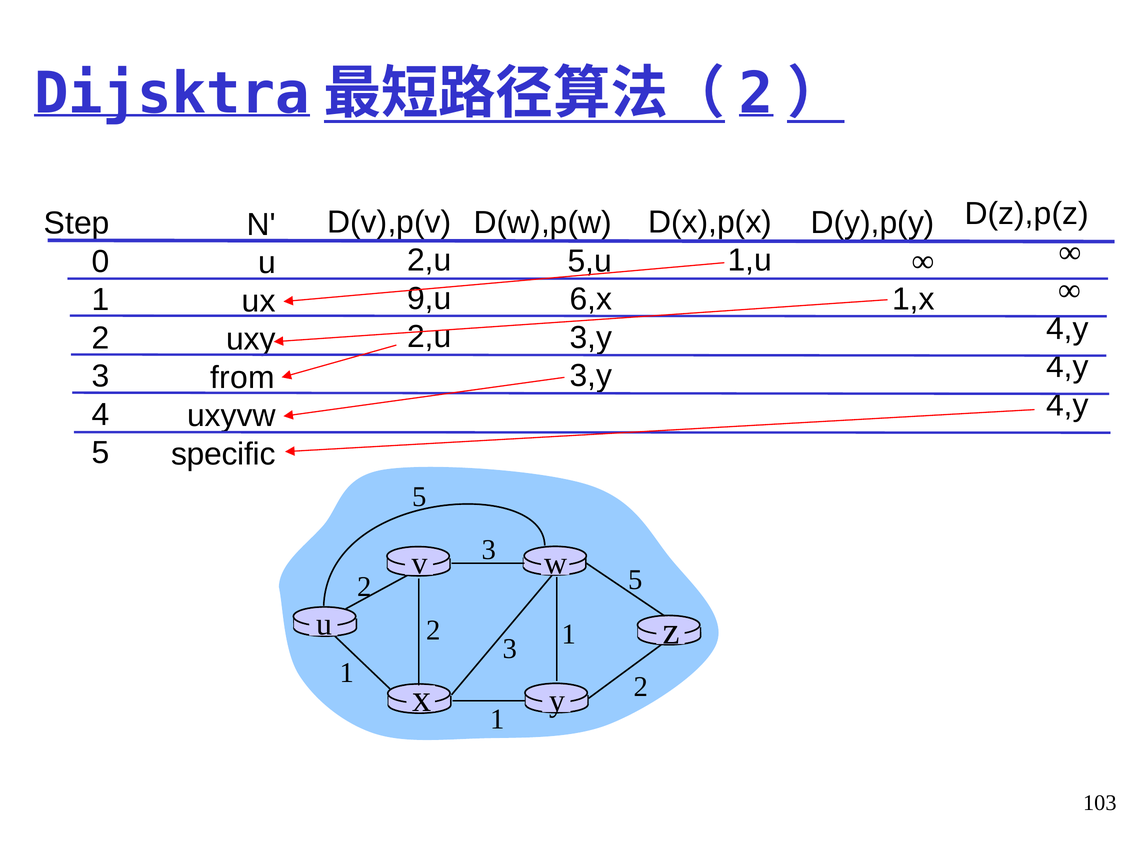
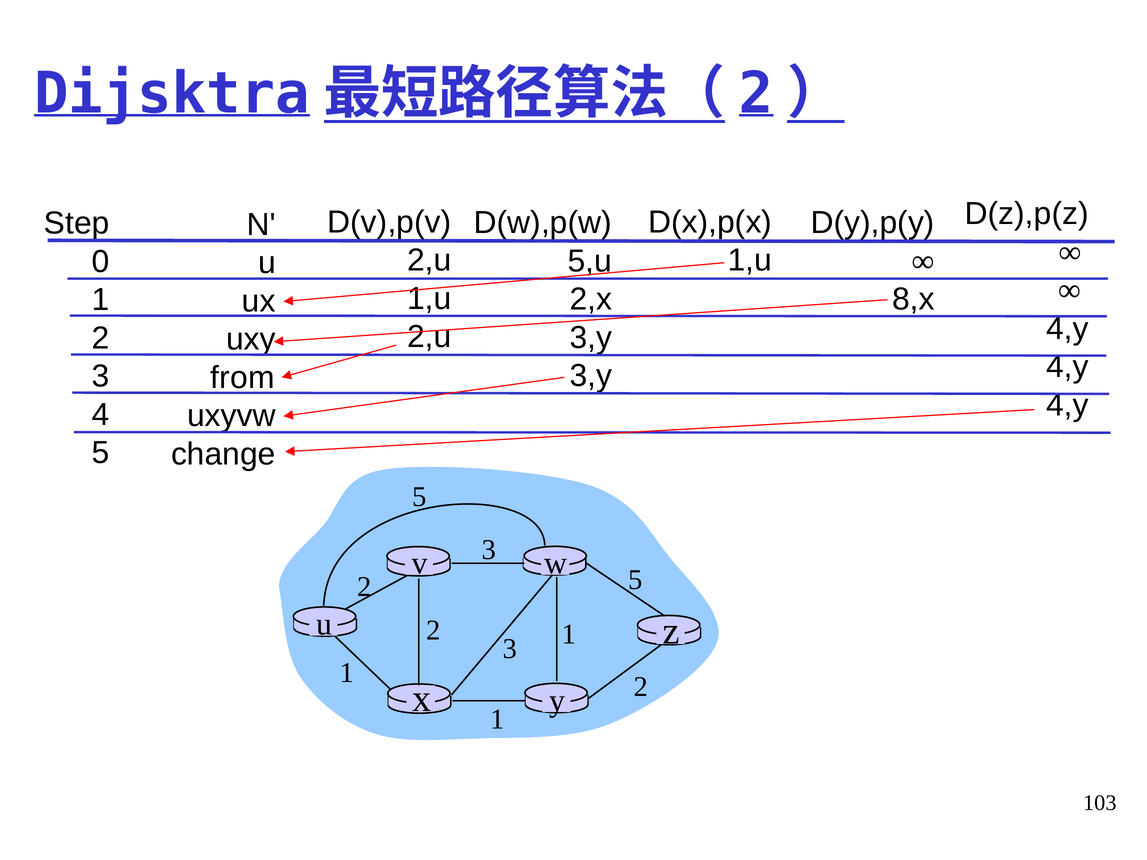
9,u at (429, 299): 9,u -> 1,u
6,x: 6,x -> 2,x
1,x: 1,x -> 8,x
specific: specific -> change
